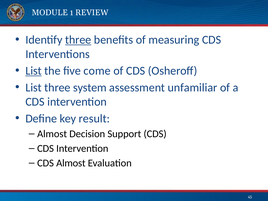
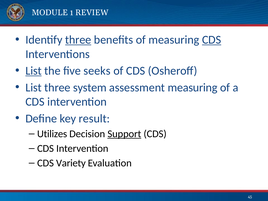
CDS at (212, 40) underline: none -> present
come: come -> seeks
assessment unfamiliar: unfamiliar -> measuring
Almost at (52, 134): Almost -> Utilizes
Support underline: none -> present
CDS Almost: Almost -> Variety
